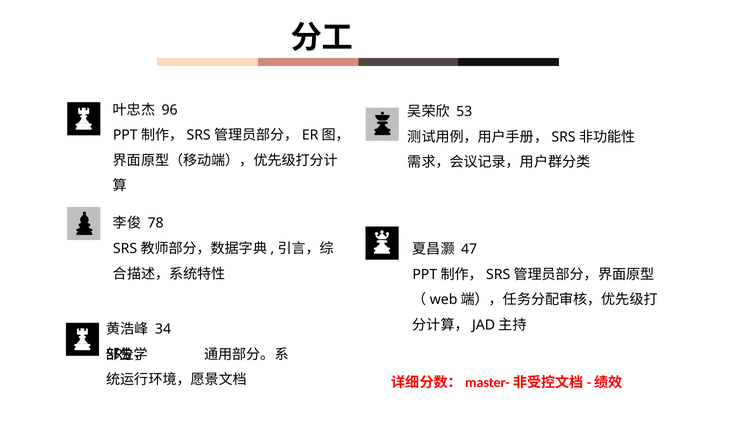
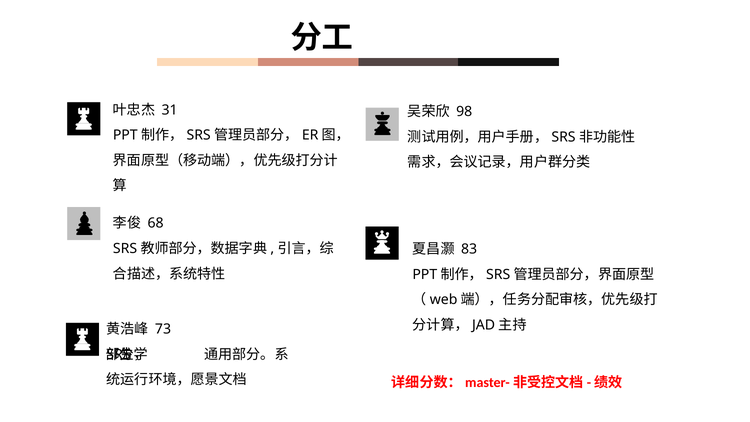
96: 96 -> 31
53: 53 -> 98
78: 78 -> 68
47: 47 -> 83
34: 34 -> 73
